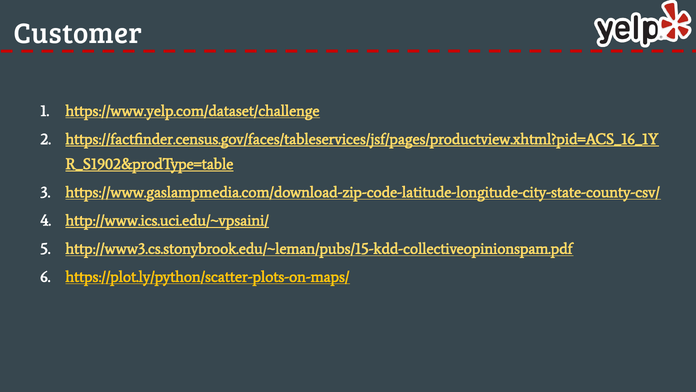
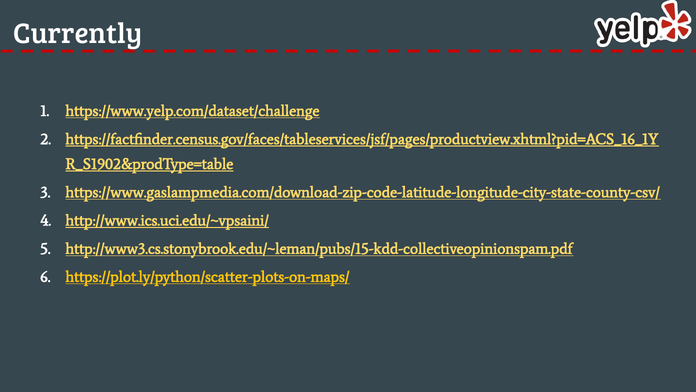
Customer: Customer -> Currently
